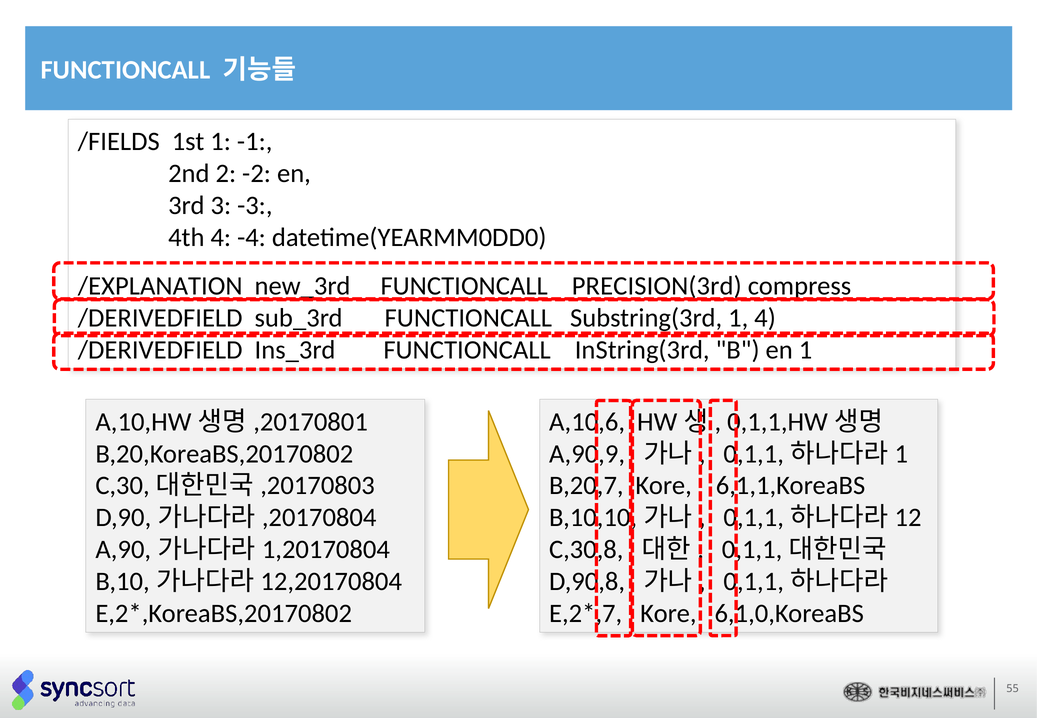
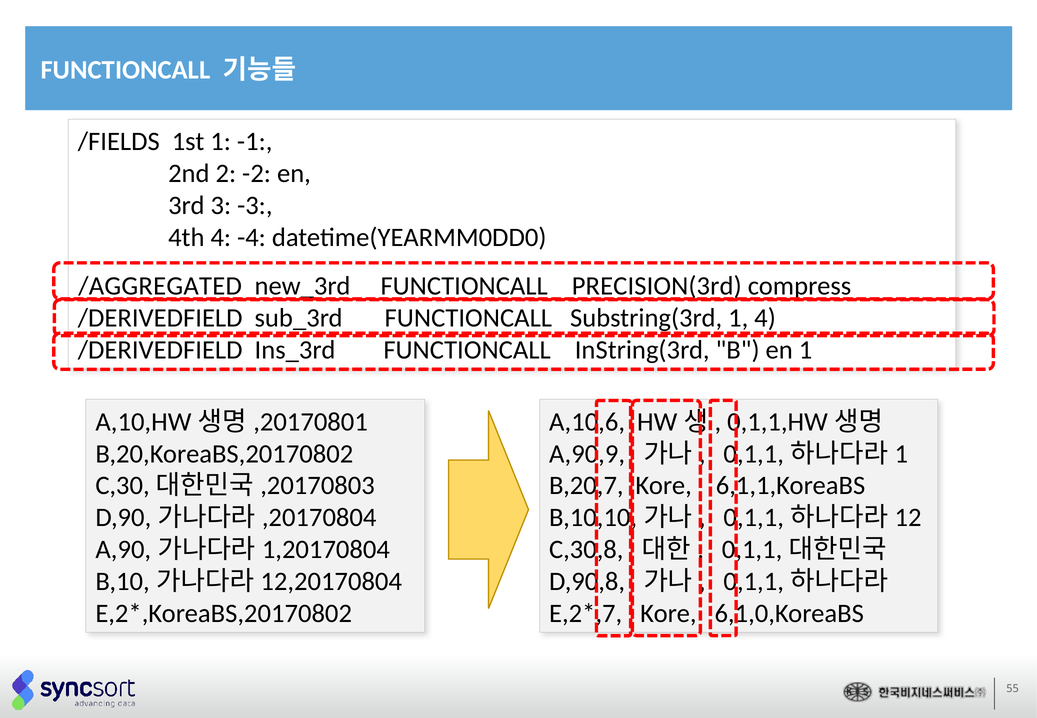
/EXPLANATION: /EXPLANATION -> /AGGREGATED
